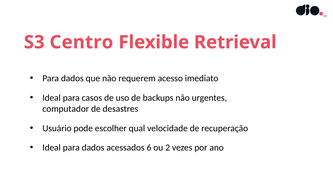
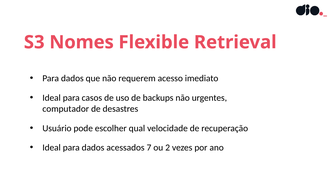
Centro: Centro -> Nomes
6: 6 -> 7
